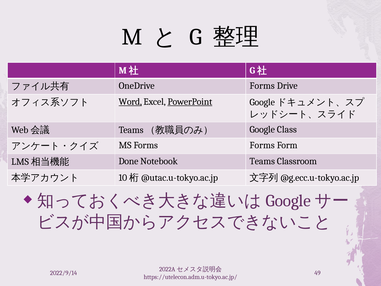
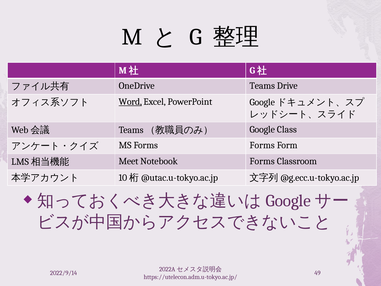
OneDrive Forms: Forms -> Teams
PowerPoint underline: present -> none
Done: Done -> Meet
Notebook Teams: Teams -> Forms
